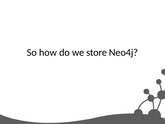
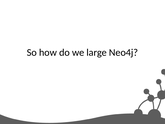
store: store -> large
